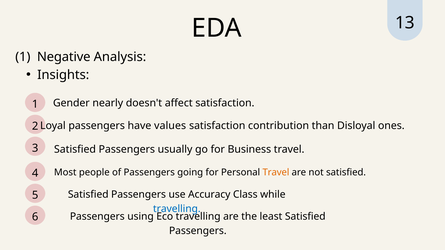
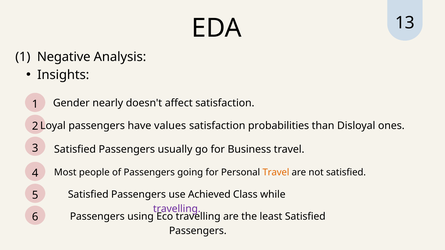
contribution: contribution -> probabilities
Accuracy: Accuracy -> Achieved
travelling at (177, 209) colour: blue -> purple
